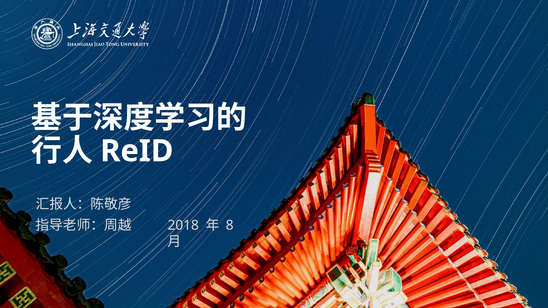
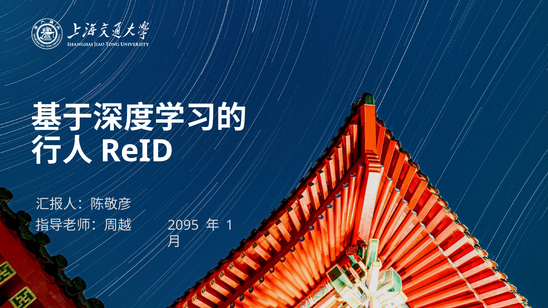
2018: 2018 -> 2095
8: 8 -> 1
